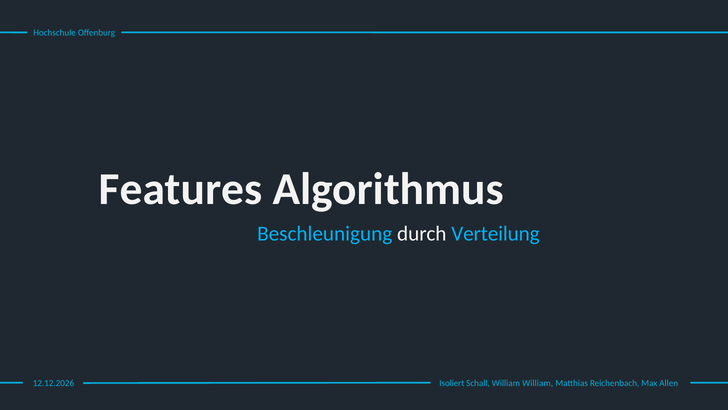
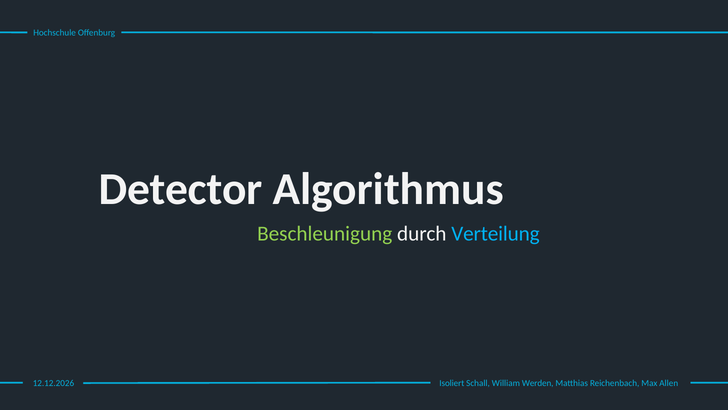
Features: Features -> Detector
Beschleunigung colour: light blue -> light green
William William: William -> Werden
